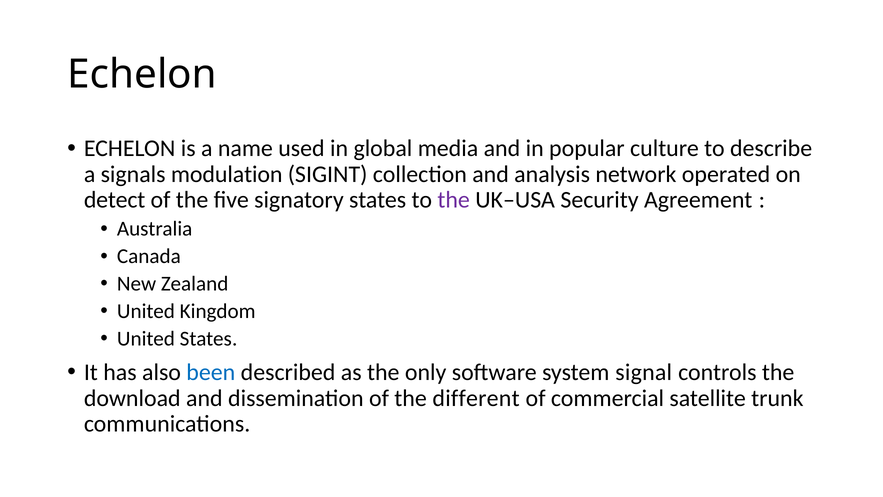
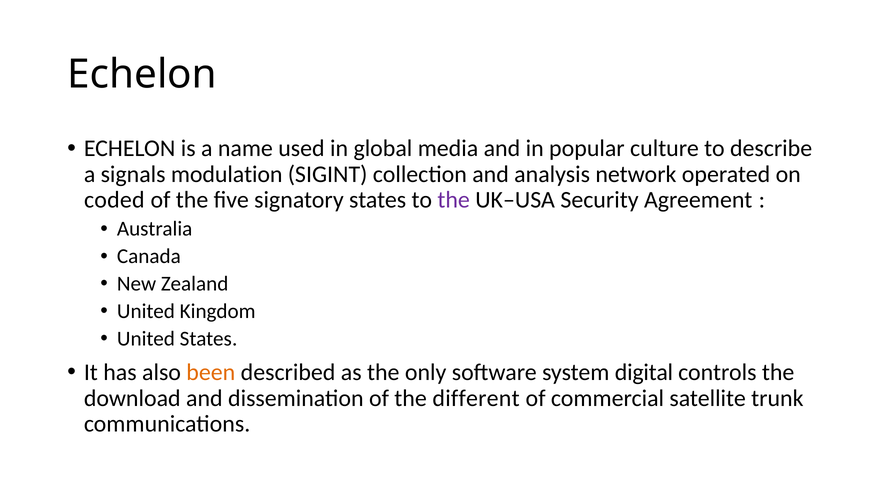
detect: detect -> coded
been colour: blue -> orange
signal: signal -> digital
